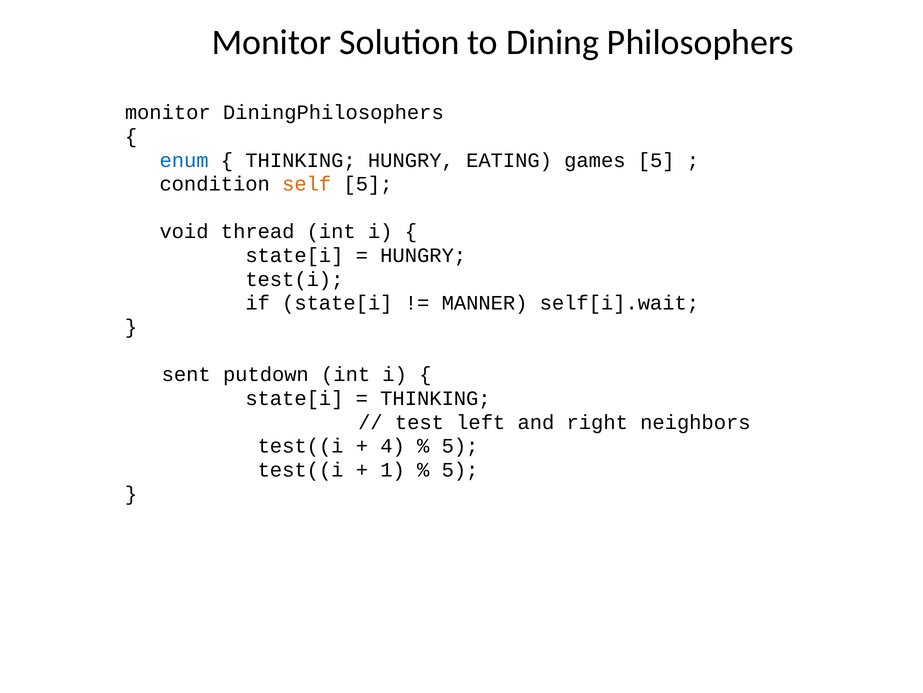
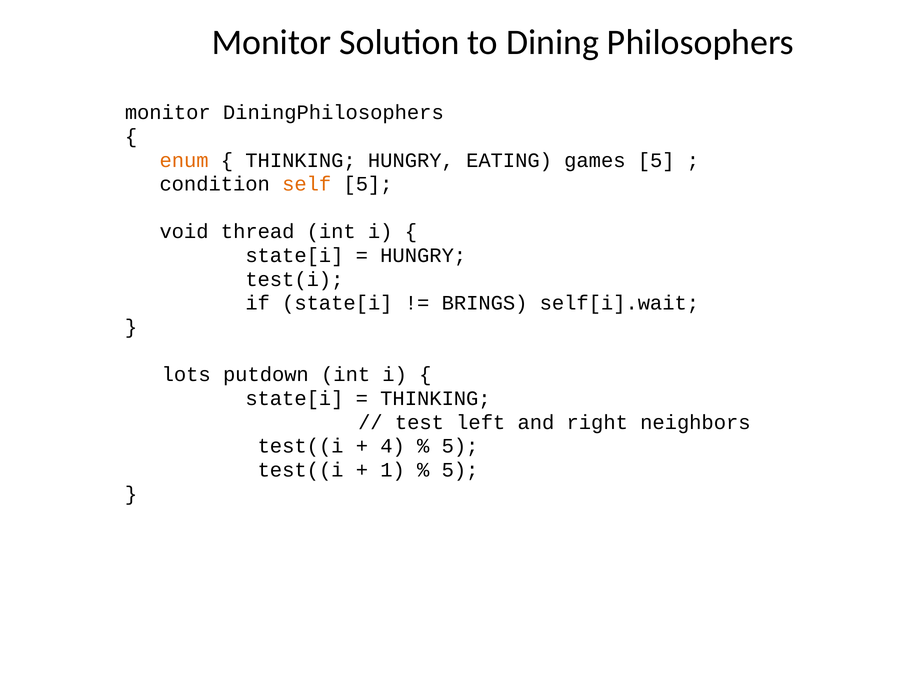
enum colour: blue -> orange
MANNER: MANNER -> BRINGS
sent: sent -> lots
